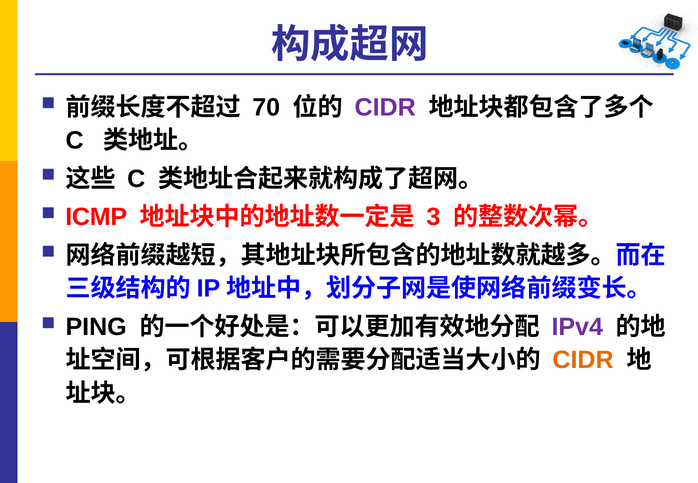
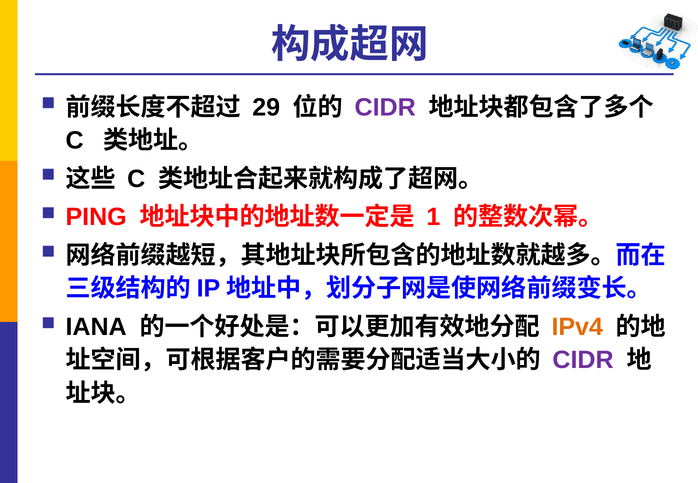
70: 70 -> 29
ICMP: ICMP -> PING
3: 3 -> 1
PING: PING -> IANA
IPv4 colour: purple -> orange
CIDR at (583, 360) colour: orange -> purple
